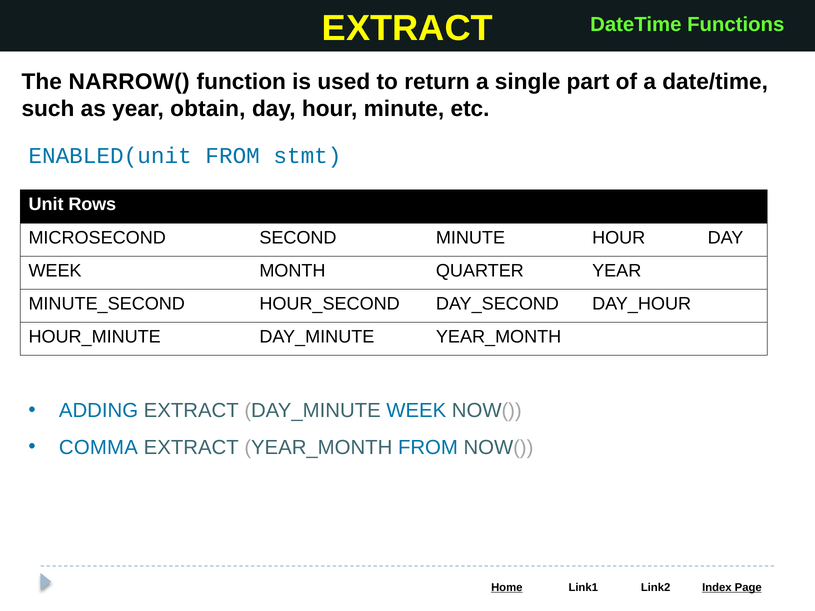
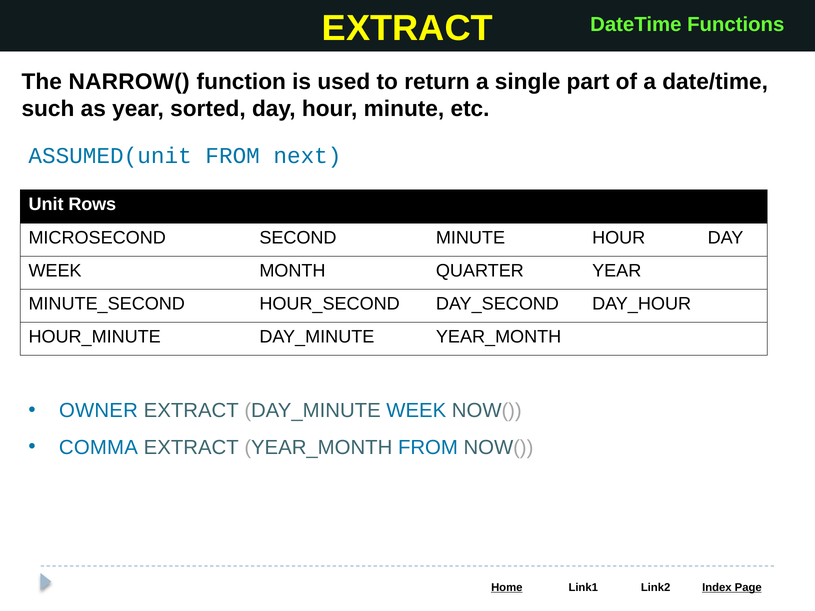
obtain: obtain -> sorted
ENABLED(unit: ENABLED(unit -> ASSUMED(unit
stmt: stmt -> next
ADDING: ADDING -> OWNER
